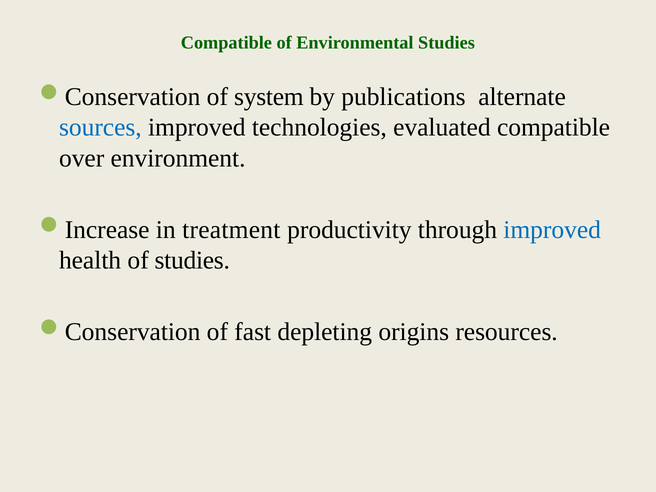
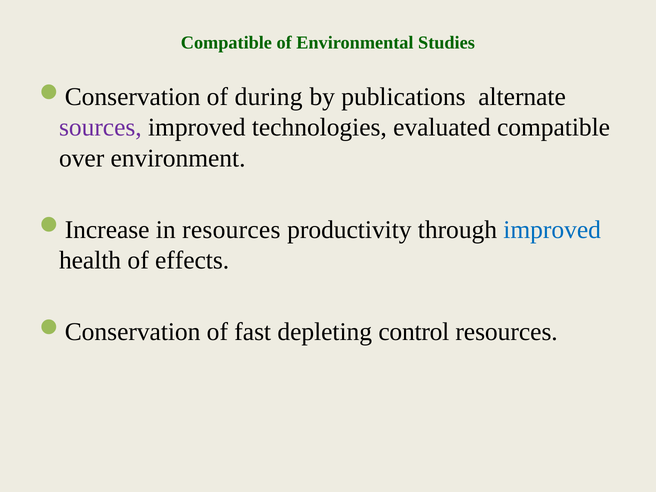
system: system -> during
sources colour: blue -> purple
in treatment: treatment -> resources
of studies: studies -> effects
origins: origins -> control
